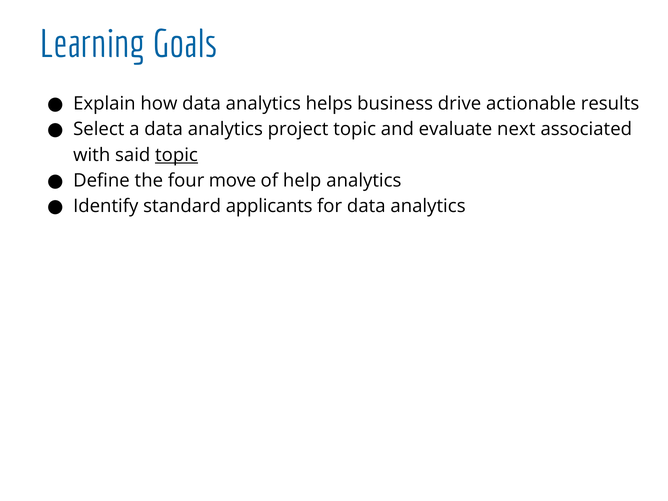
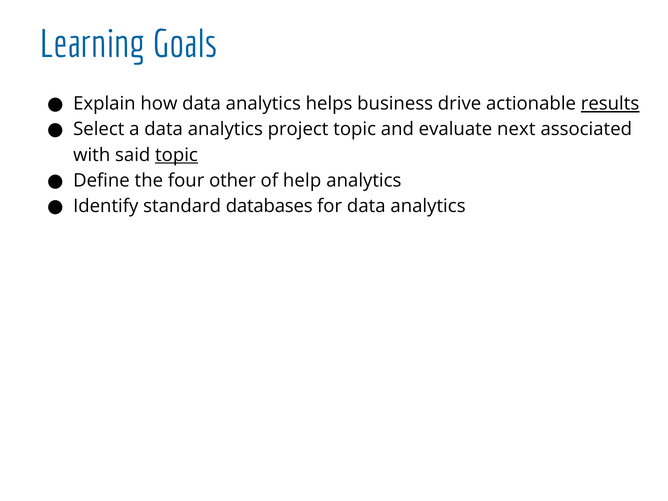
results underline: none -> present
move: move -> other
applicants: applicants -> databases
